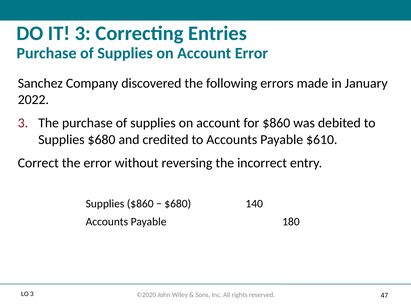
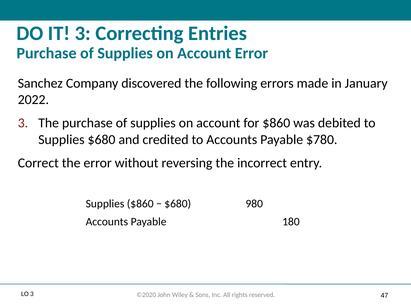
$610: $610 -> $780
140: 140 -> 980
